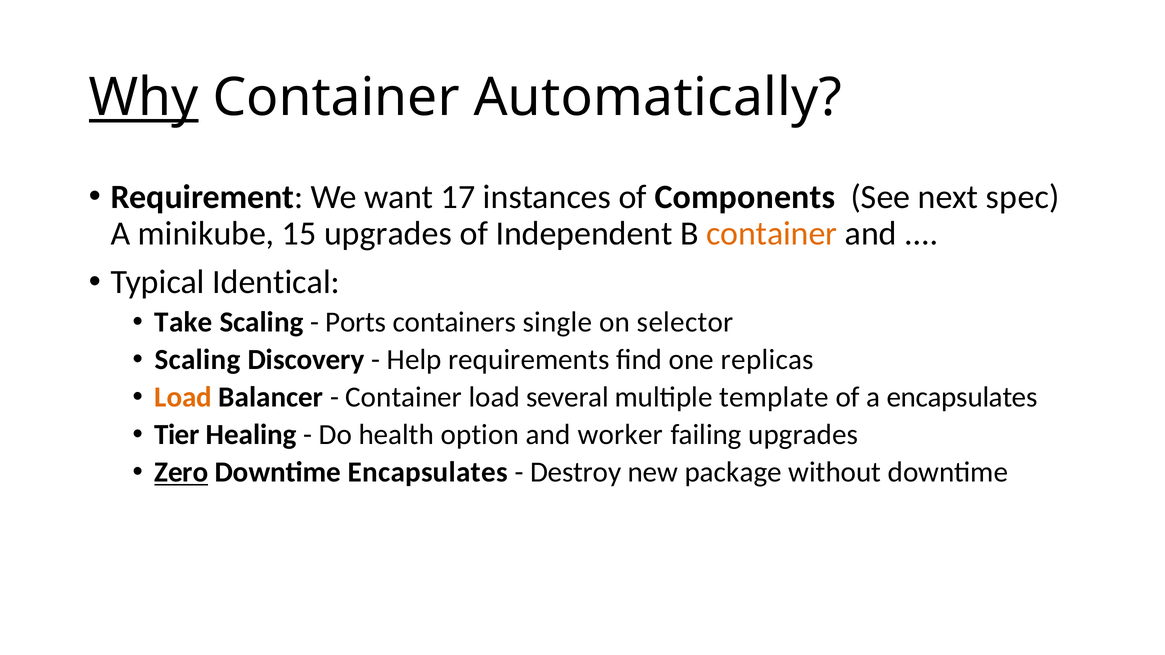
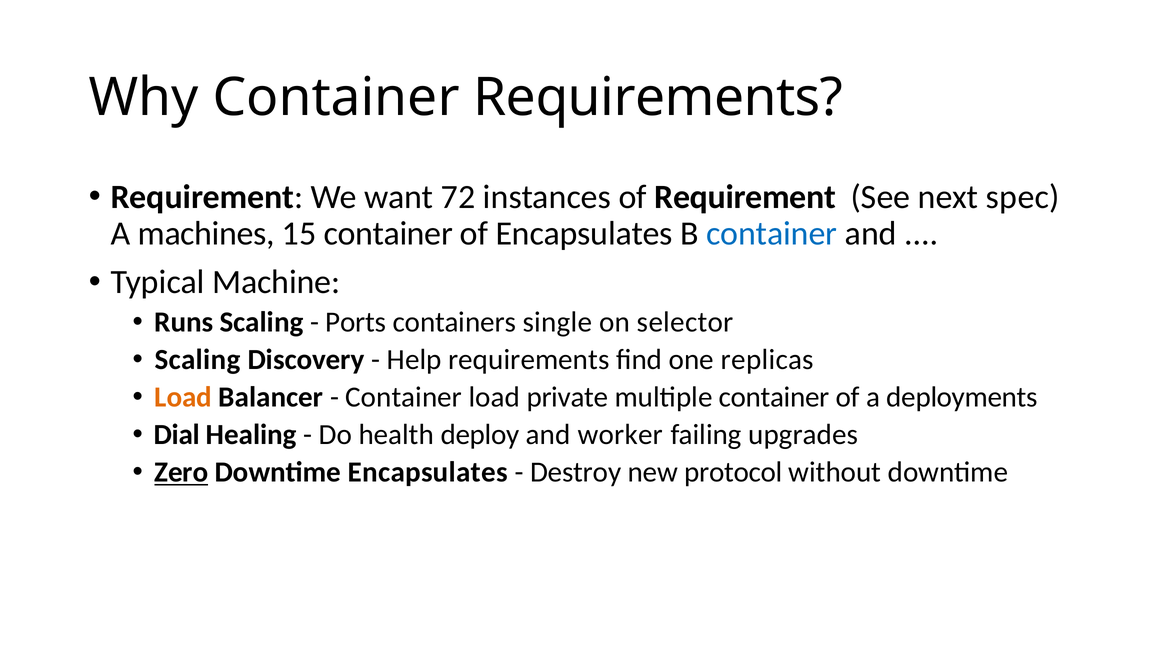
Why underline: present -> none
Container Automatically: Automatically -> Requirements
17: 17 -> 72
of Components: Components -> Requirement
minikube: minikube -> machines
15 upgrades: upgrades -> container
of Independent: Independent -> Encapsulates
container at (772, 234) colour: orange -> blue
Identical: Identical -> Machine
Take: Take -> Runs
several: several -> private
multiple template: template -> container
a encapsulates: encapsulates -> deployments
Tier: Tier -> Dial
option: option -> deploy
package: package -> protocol
